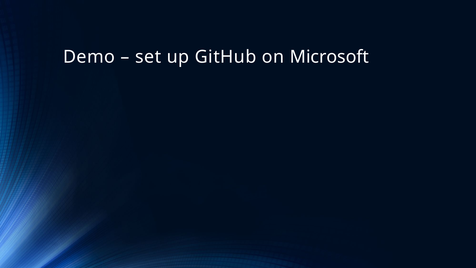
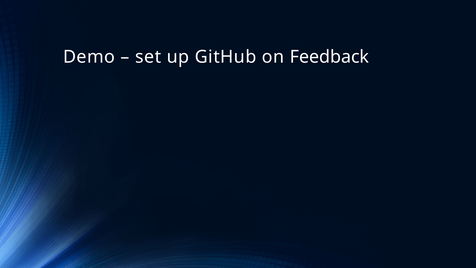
Microsoft: Microsoft -> Feedback
